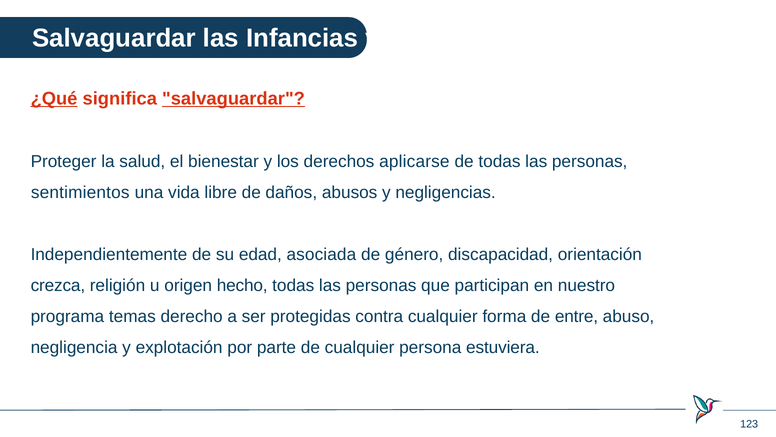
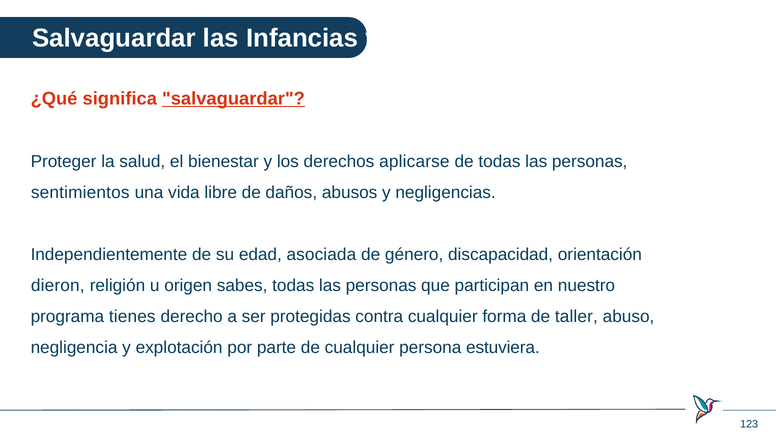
¿Qué underline: present -> none
crezca: crezca -> dieron
hecho: hecho -> sabes
temas: temas -> tienes
entre: entre -> taller
